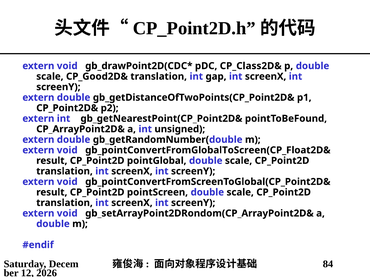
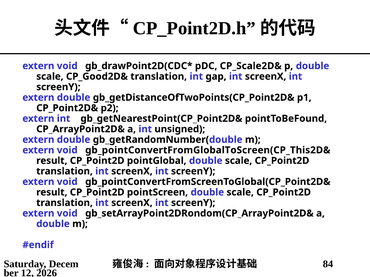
CP_Class2D&: CP_Class2D& -> CP_Scale2D&
gb_pointConvertFromGlobalToScreen(CP_Float2D&: gb_pointConvertFromGlobalToScreen(CP_Float2D& -> gb_pointConvertFromGlobalToScreen(CP_This2D&
